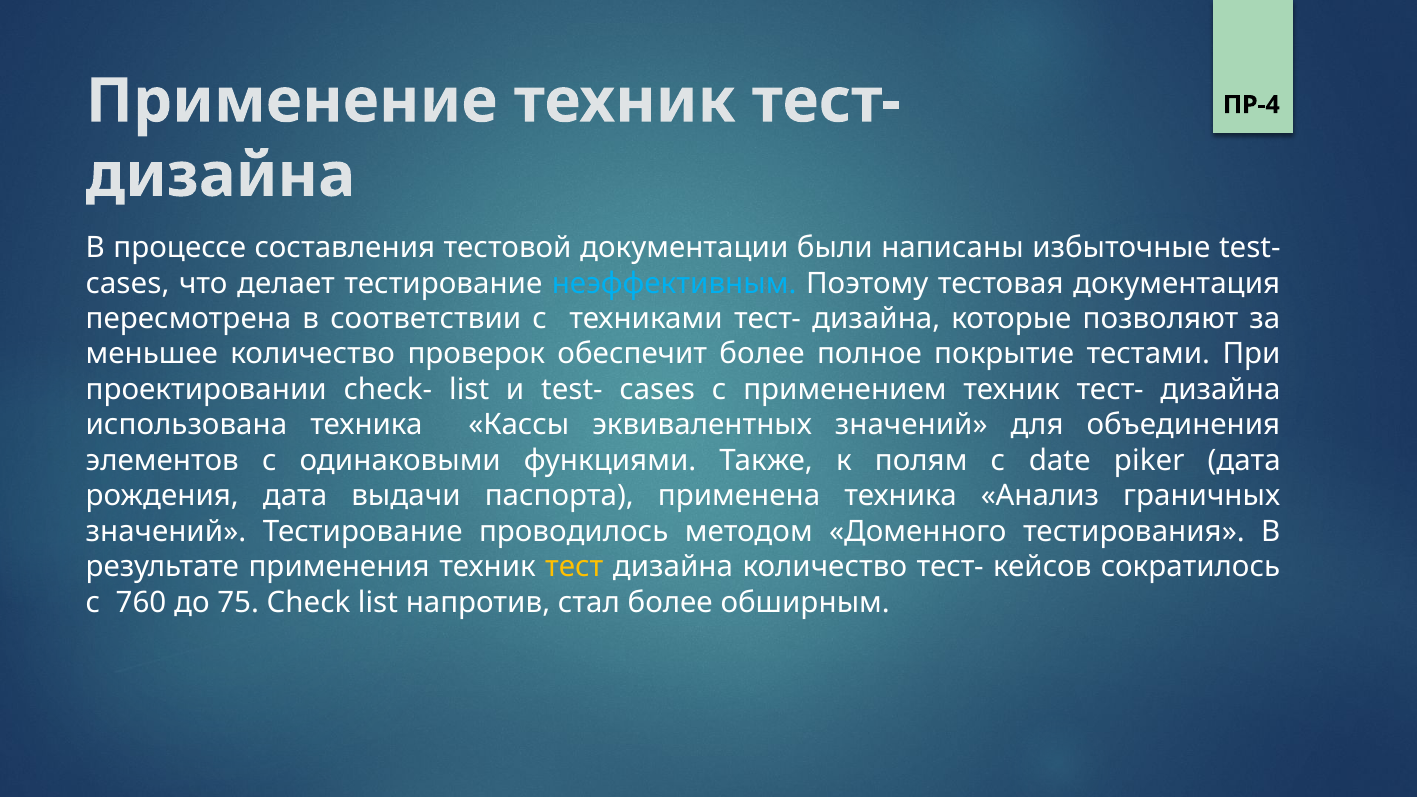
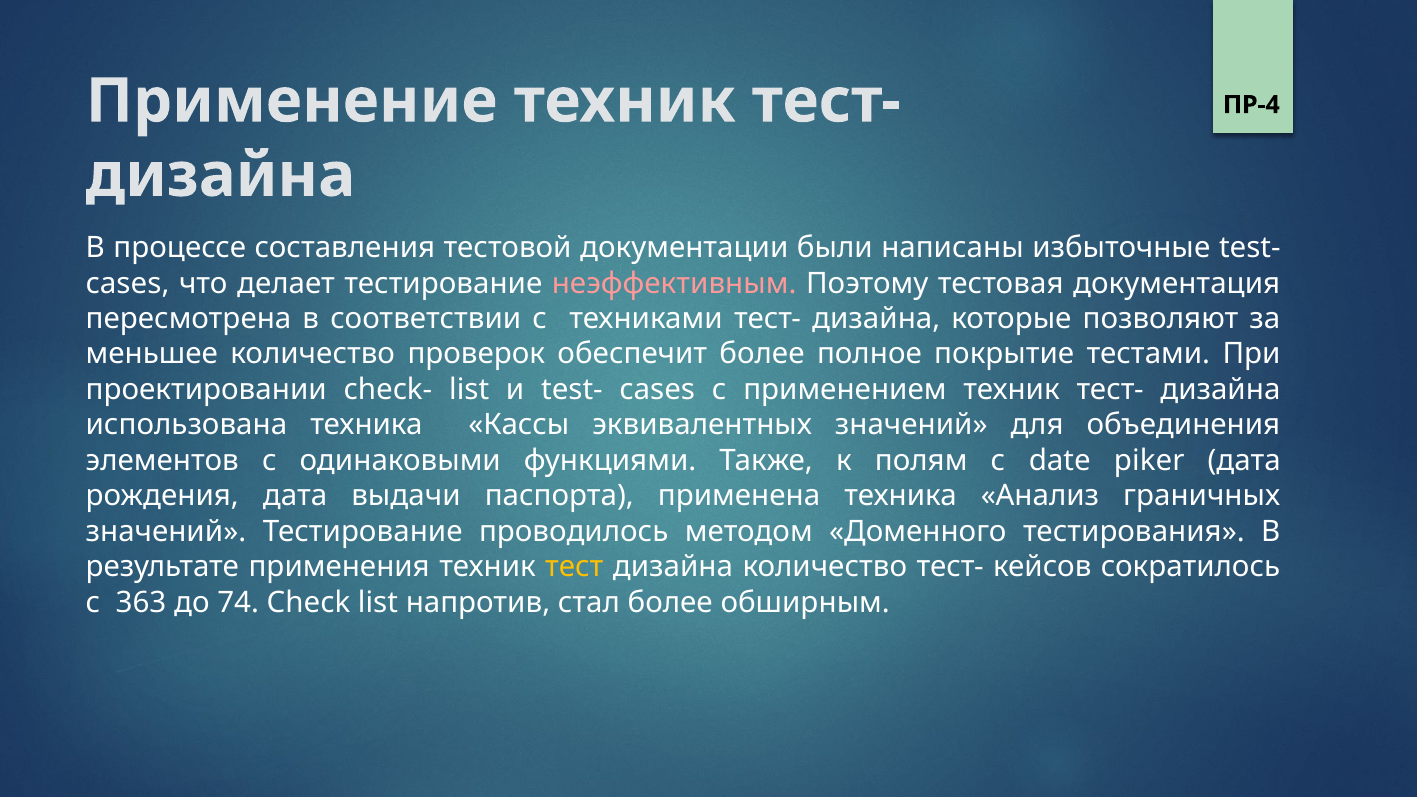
неэффективным colour: light blue -> pink
760: 760 -> 363
75: 75 -> 74
